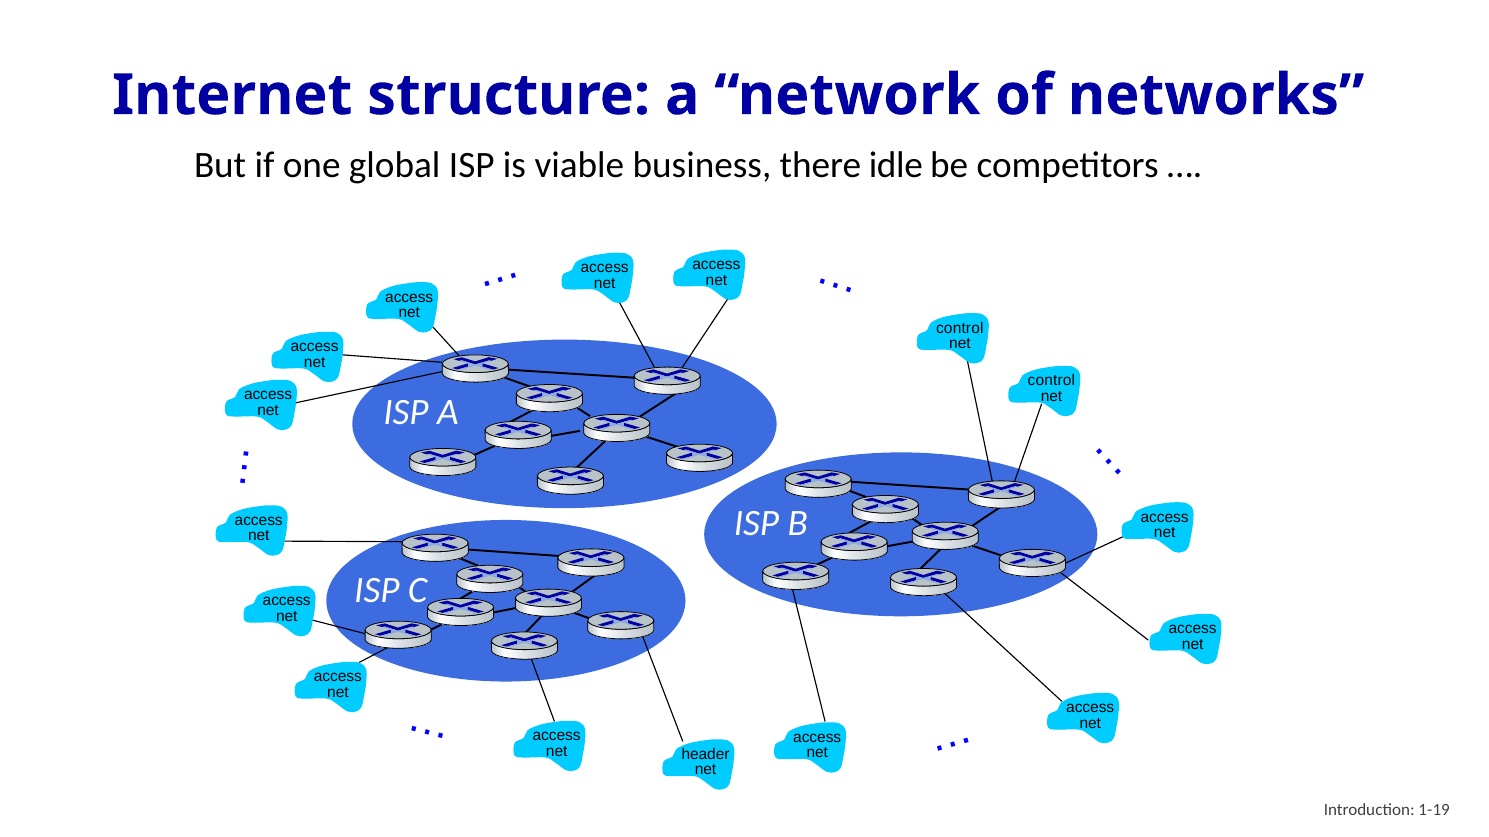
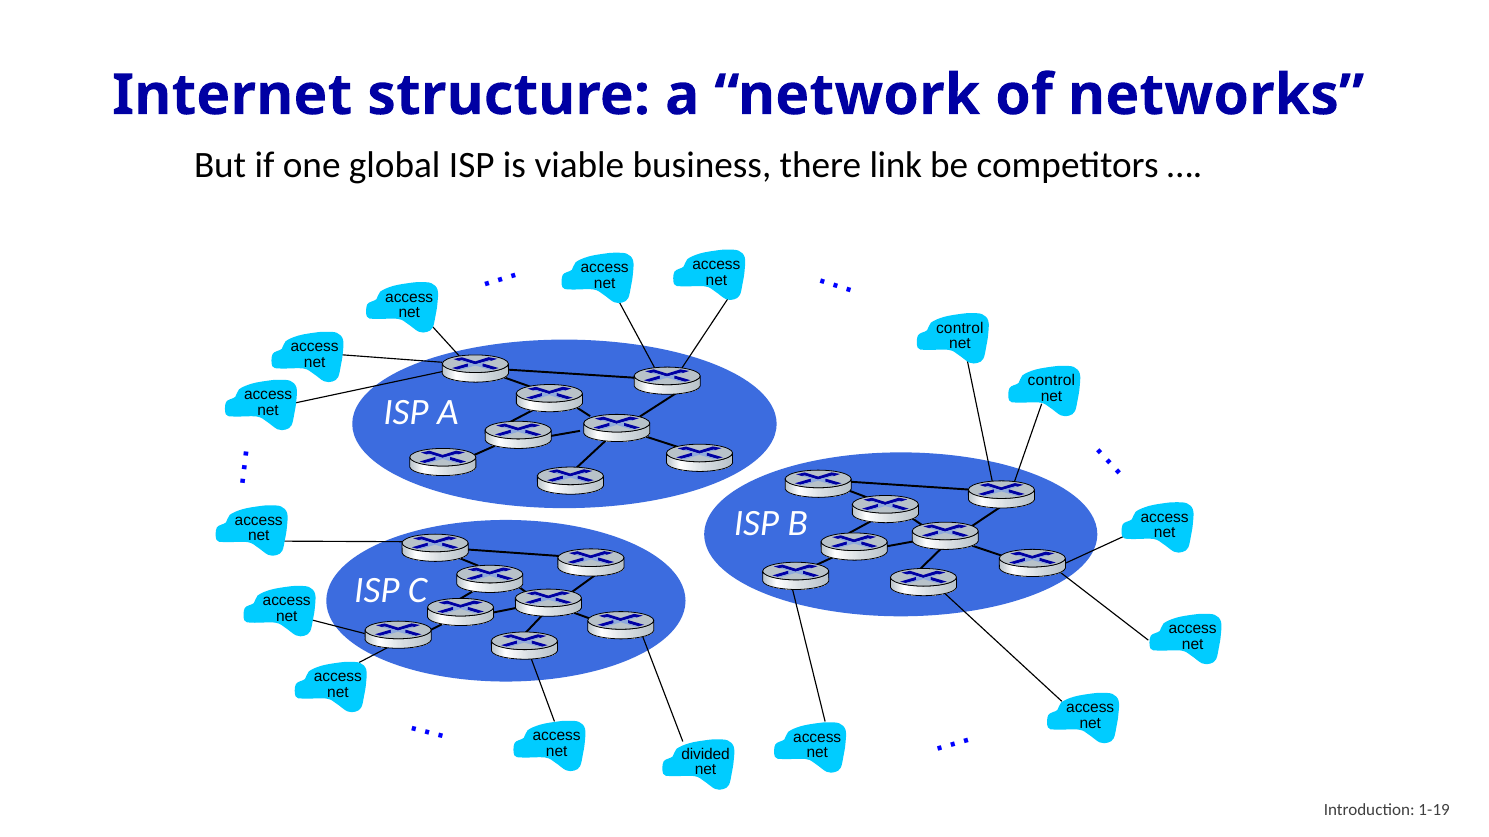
idle: idle -> link
header: header -> divided
